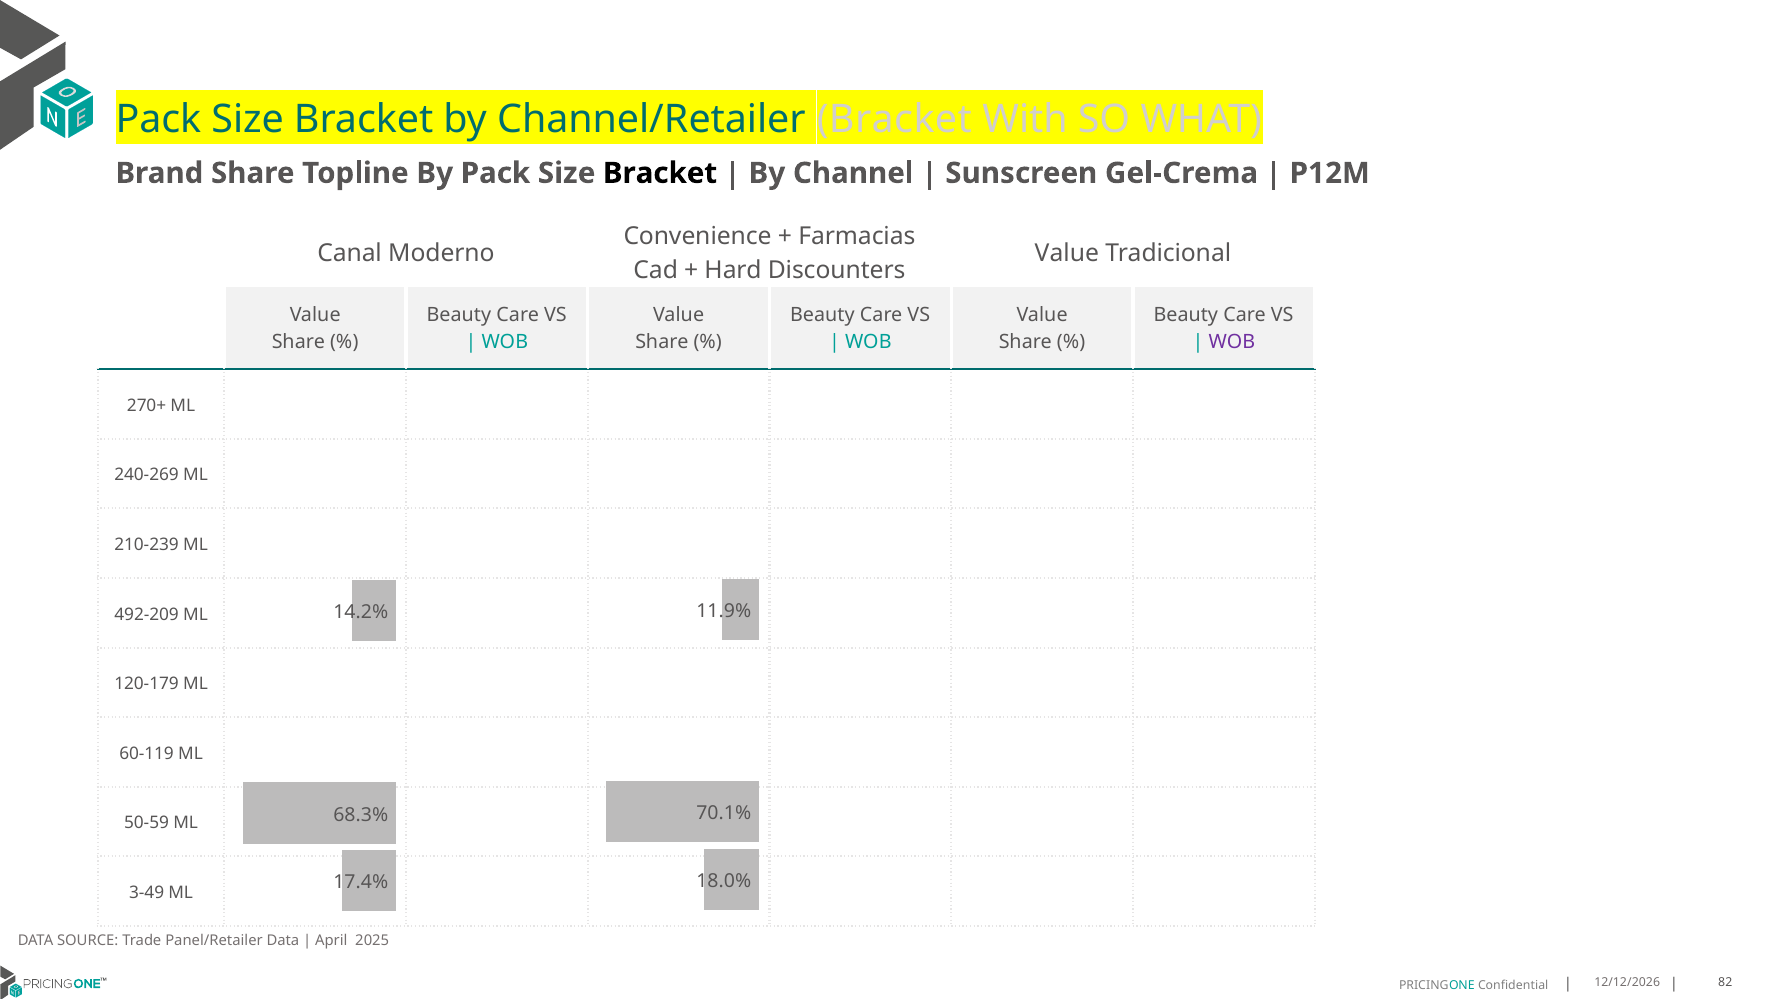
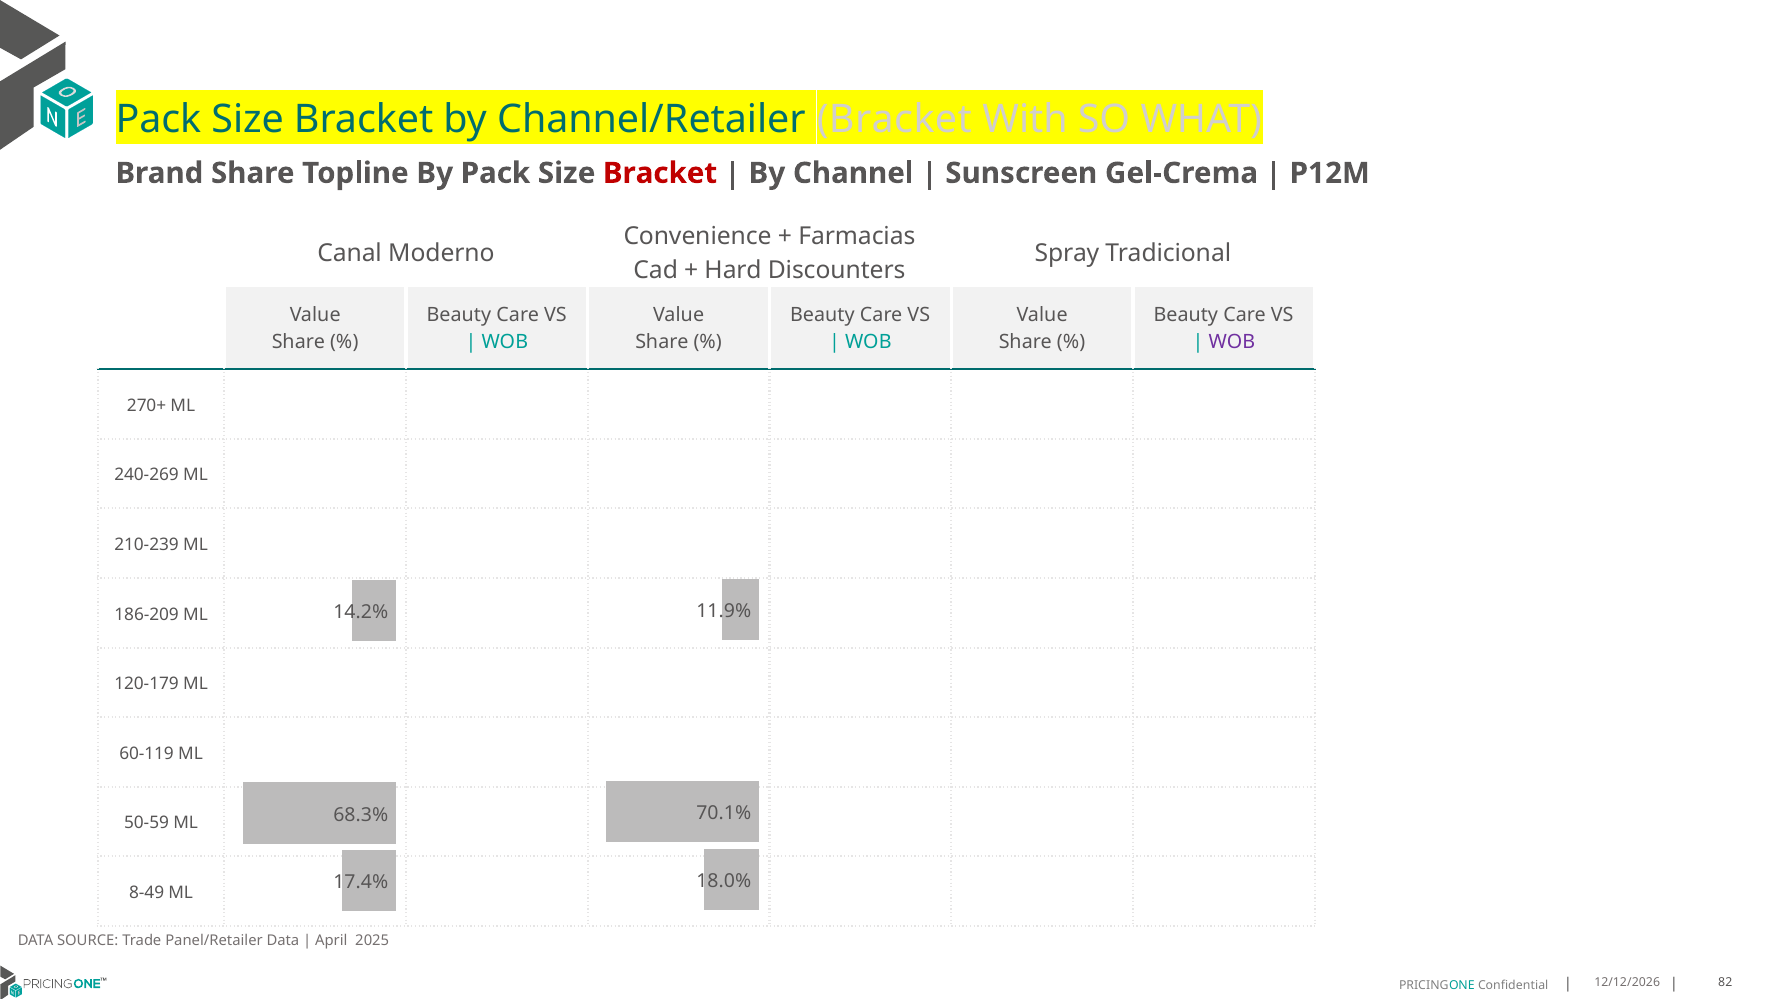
Bracket at (660, 173) colour: black -> red
Value at (1067, 253): Value -> Spray
492-209: 492-209 -> 186-209
3-49: 3-49 -> 8-49
